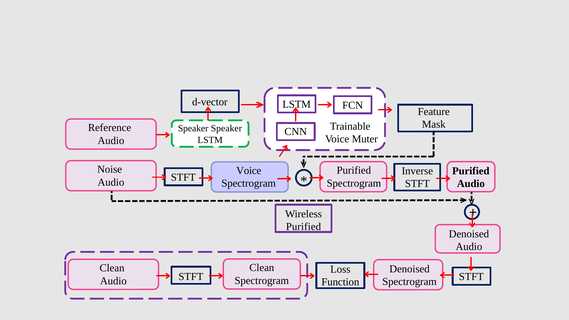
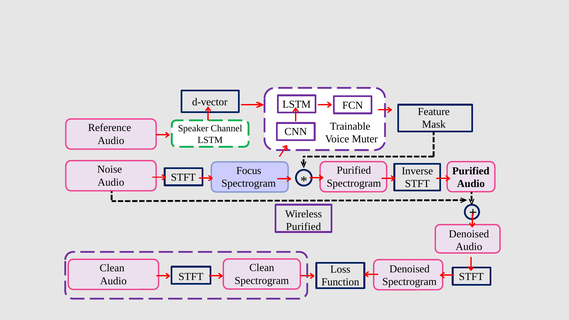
Speaker Speaker: Speaker -> Channel
Voice at (249, 171): Voice -> Focus
